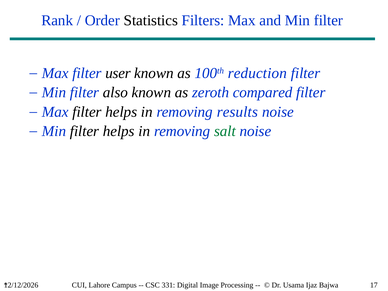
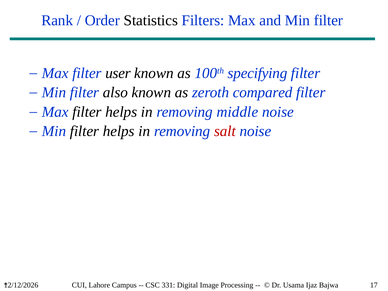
reduction: reduction -> specifying
results: results -> middle
salt colour: green -> red
